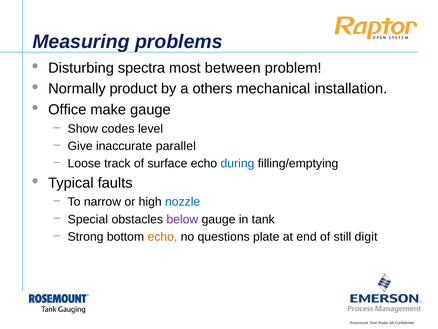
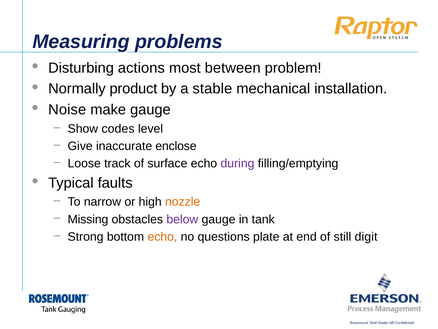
spectra: spectra -> actions
others: others -> stable
Office: Office -> Noise
parallel: parallel -> enclose
during colour: blue -> purple
nozzle colour: blue -> orange
Special: Special -> Missing
